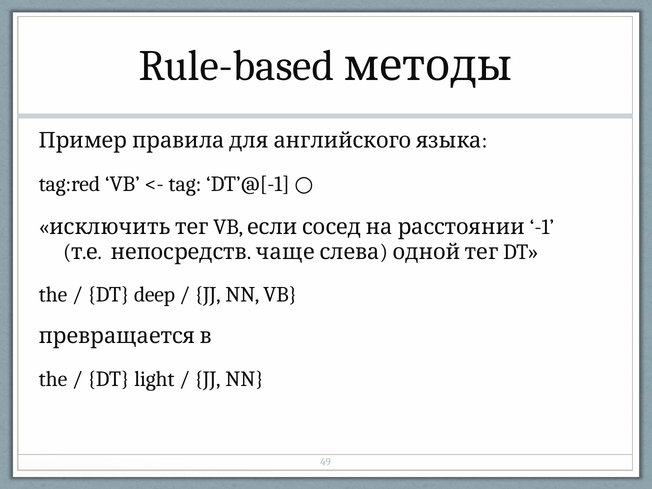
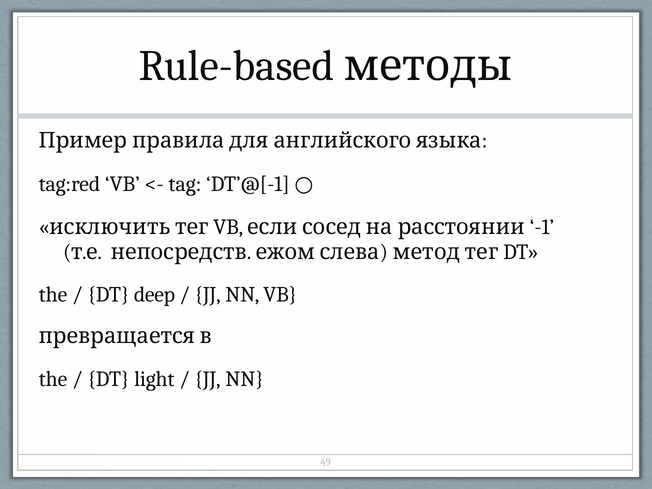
чаще: чаще -> ежом
одной: одной -> метод
